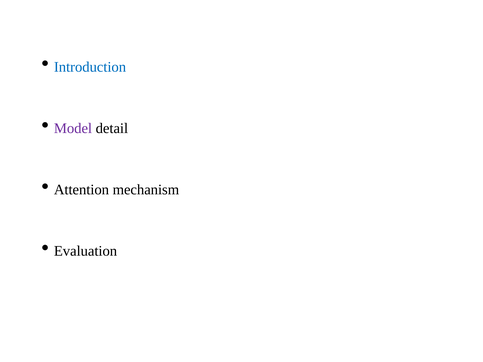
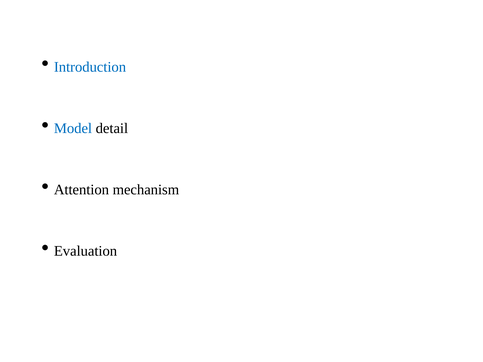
Model colour: purple -> blue
